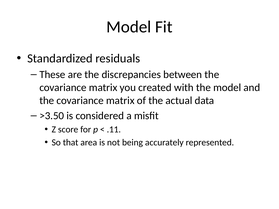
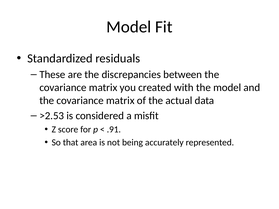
>3.50: >3.50 -> >2.53
.11: .11 -> .91
